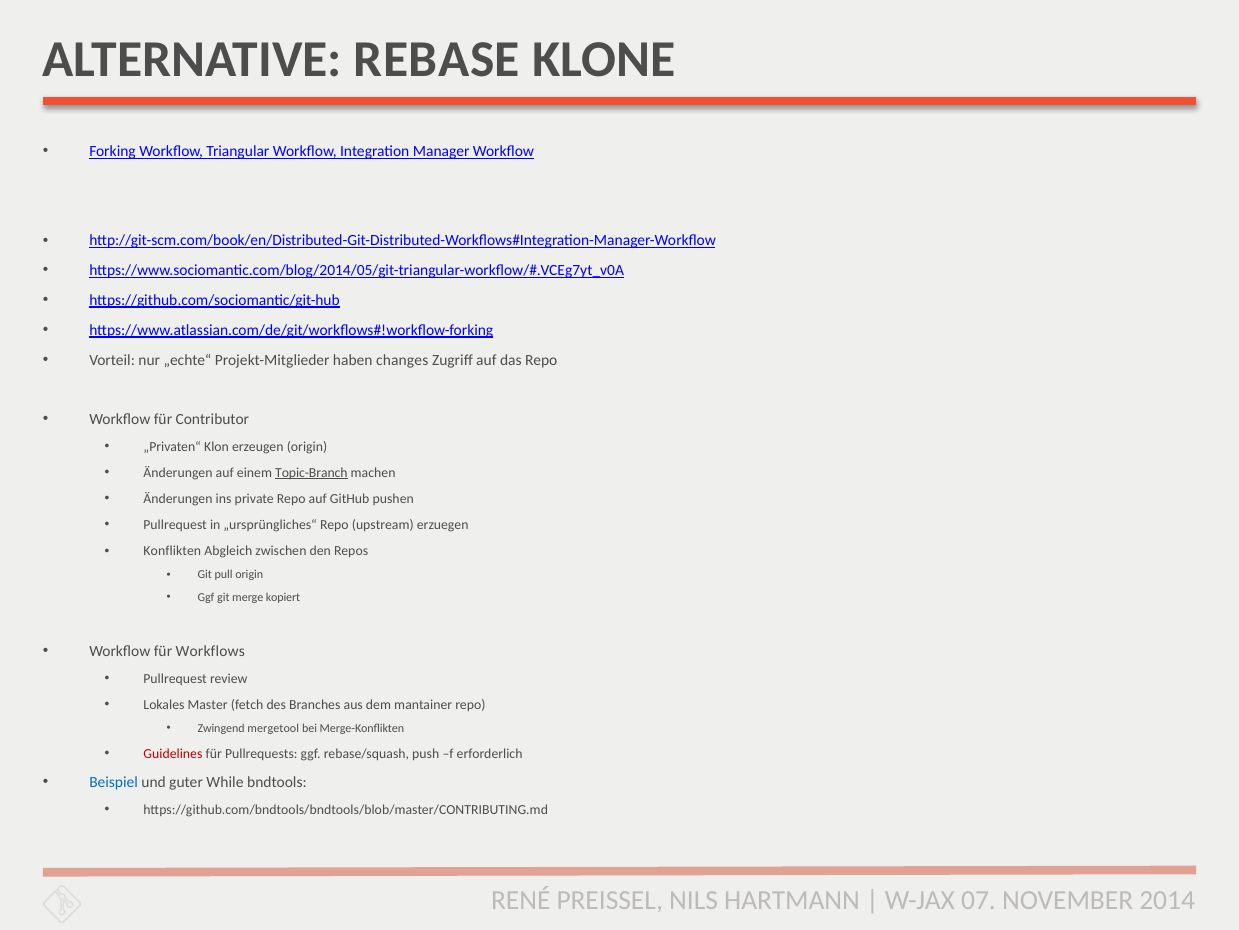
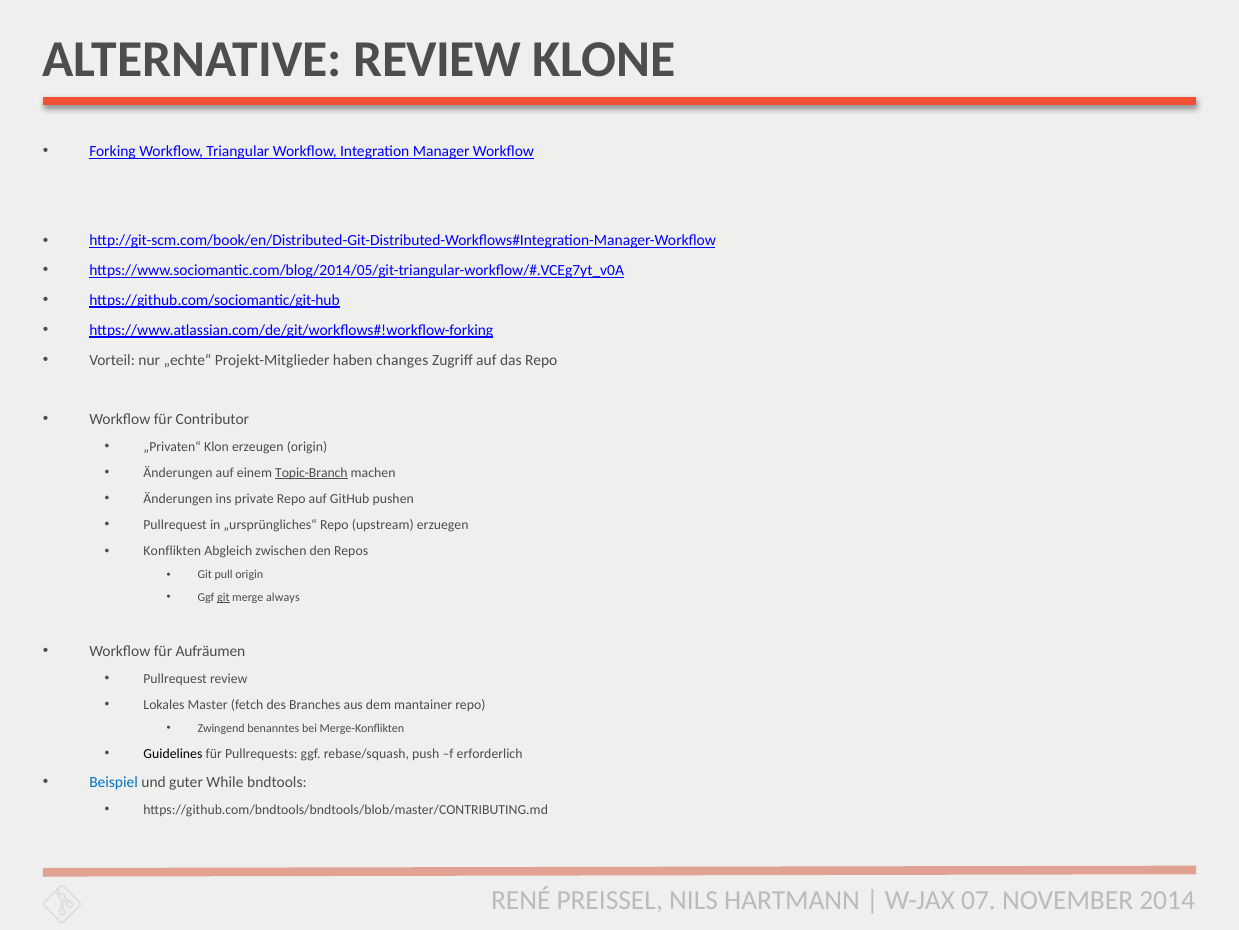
ALTERNATIVE REBASE: REBASE -> REVIEW
git at (223, 597) underline: none -> present
kopiert: kopiert -> always
Workflows: Workflows -> Aufräumen
mergetool: mergetool -> benanntes
Guidelines colour: red -> black
